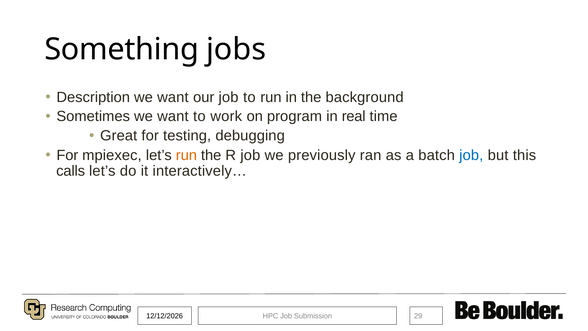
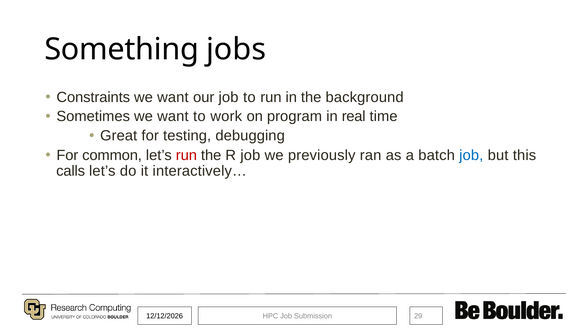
Description: Description -> Constraints
mpiexec: mpiexec -> common
run at (186, 155) colour: orange -> red
